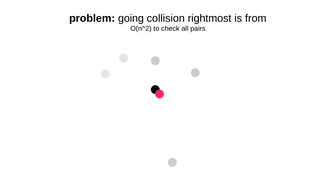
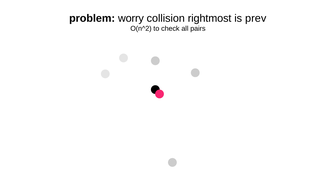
going: going -> worry
from: from -> prev
